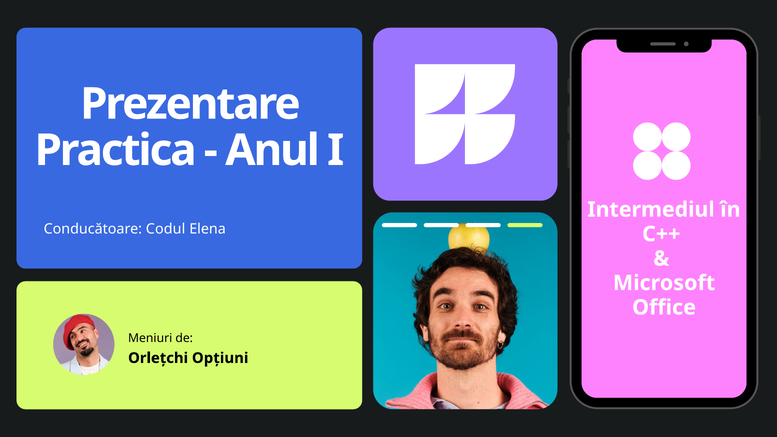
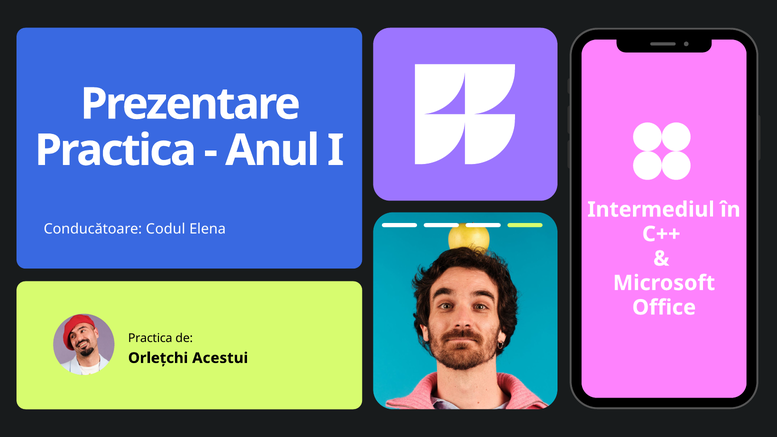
Meniuri at (150, 338): Meniuri -> Practica
Opțiuni: Opțiuni -> Acestui
